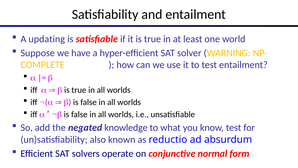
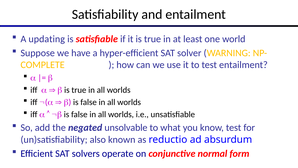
knowledge: knowledge -> unsolvable
